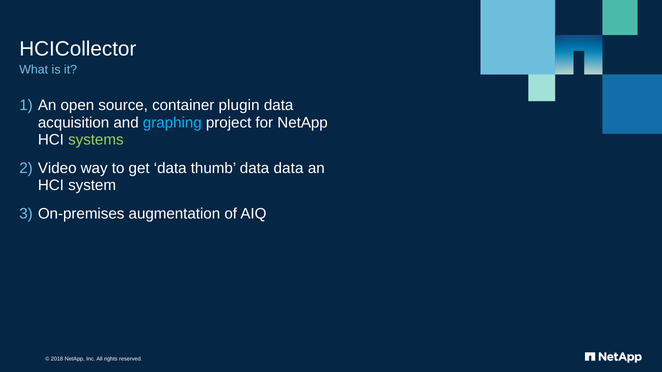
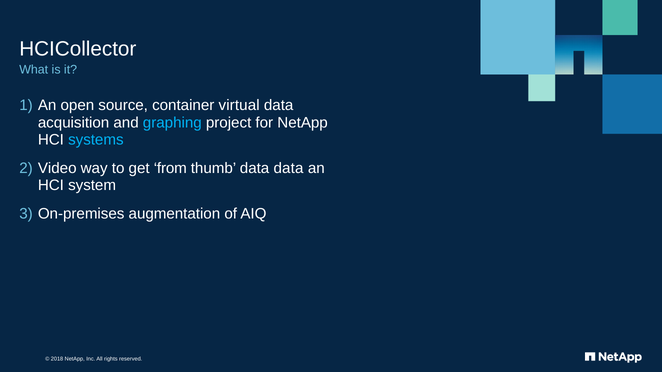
plugin: plugin -> virtual
systems colour: light green -> light blue
get data: data -> from
